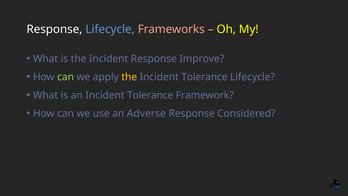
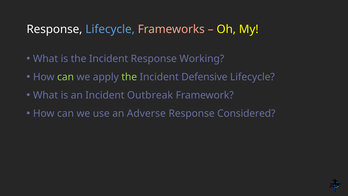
Improve: Improve -> Working
the at (129, 77) colour: yellow -> light green
Tolerance at (204, 77): Tolerance -> Defensive
an Incident Tolerance: Tolerance -> Outbreak
